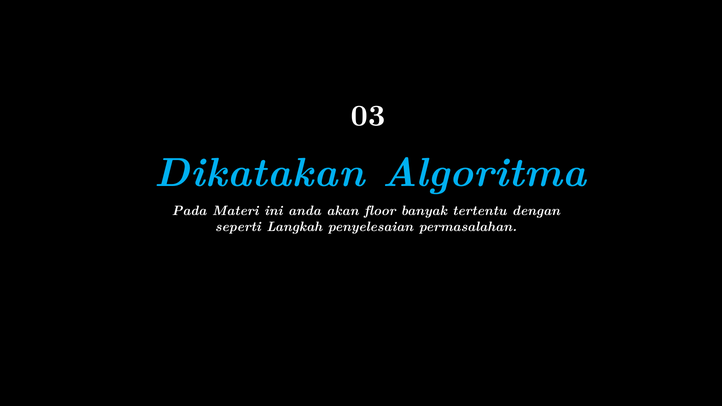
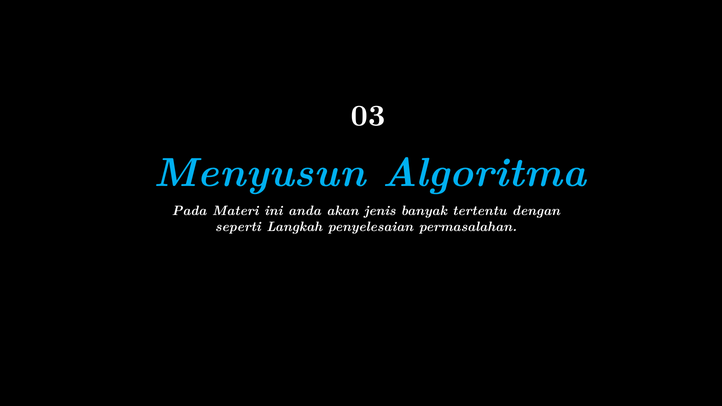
Dikatakan: Dikatakan -> Menyusun
floor: floor -> jenis
